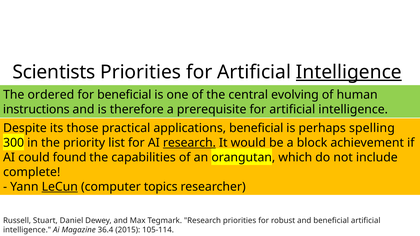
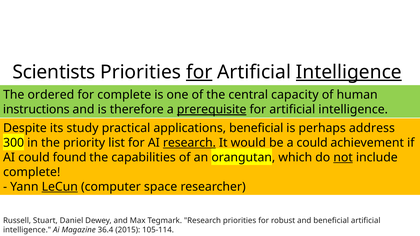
for at (199, 72) underline: none -> present
for beneficial: beneficial -> complete
evolving: evolving -> capacity
prerequisite underline: none -> present
those: those -> study
spelling: spelling -> address
a block: block -> could
not underline: none -> present
topics: topics -> space
